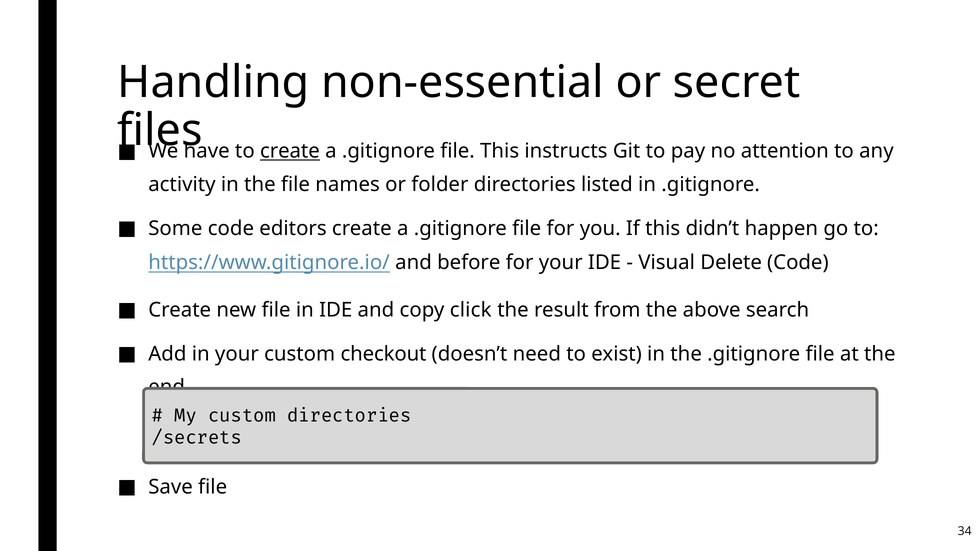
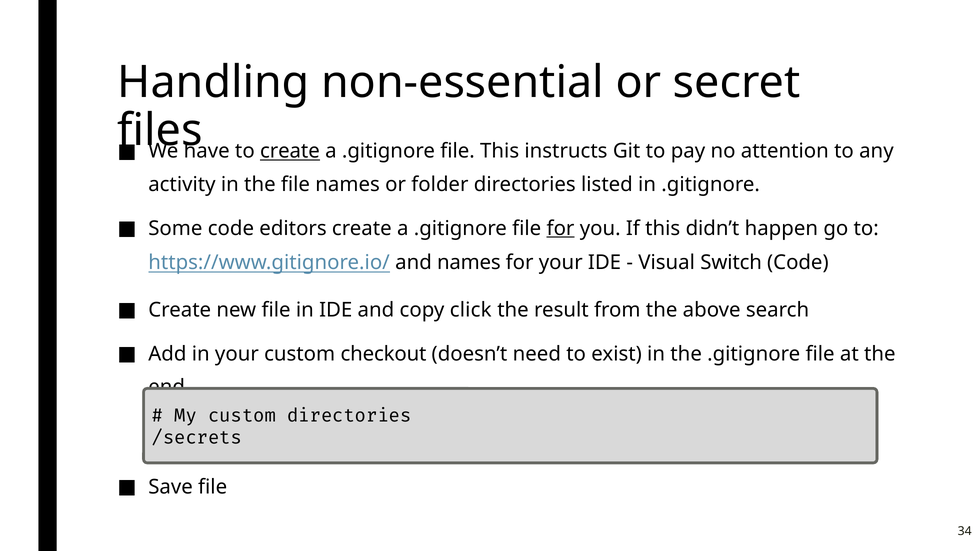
for at (561, 228) underline: none -> present
and before: before -> names
Delete: Delete -> Switch
